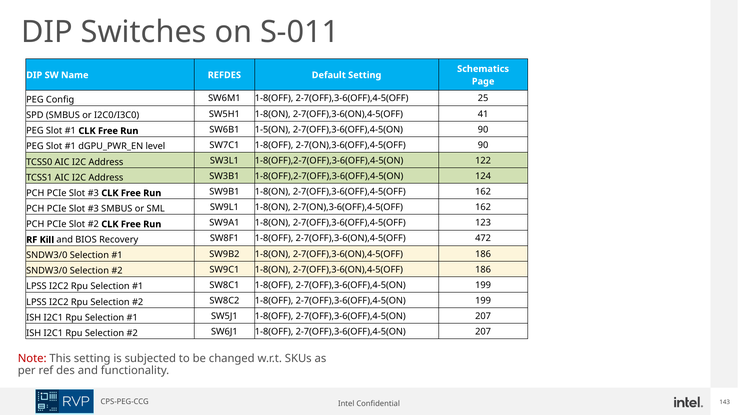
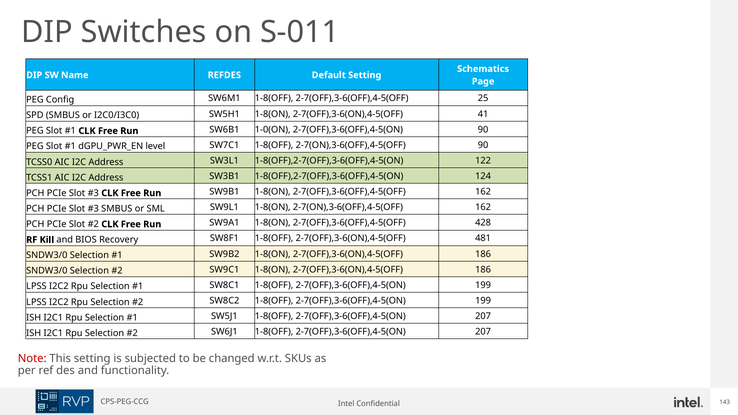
1-5(ON: 1-5(ON -> 1-0(ON
123: 123 -> 428
472: 472 -> 481
